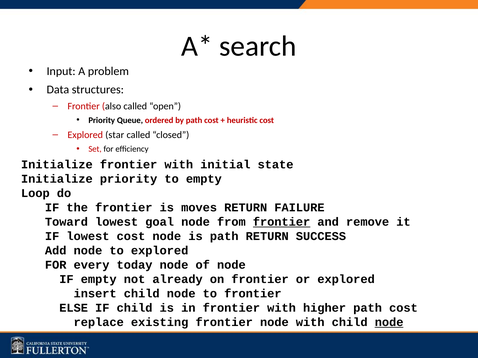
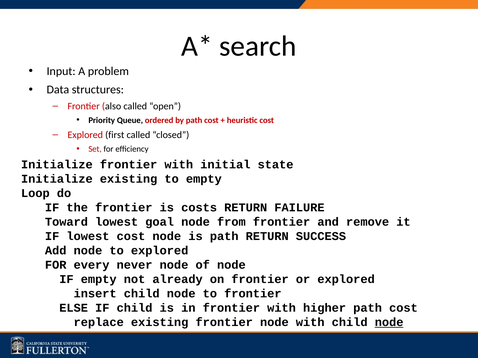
star: star -> first
Initialize priority: priority -> existing
moves: moves -> costs
frontier at (282, 222) underline: present -> none
today: today -> never
